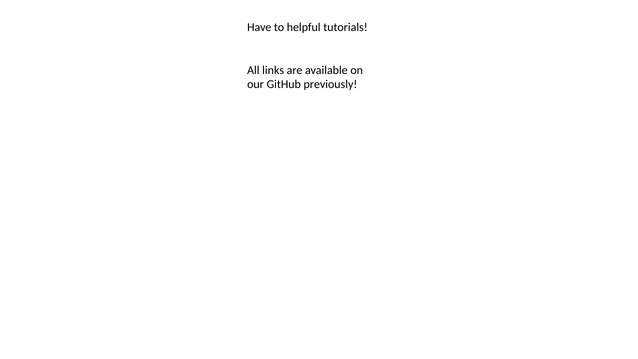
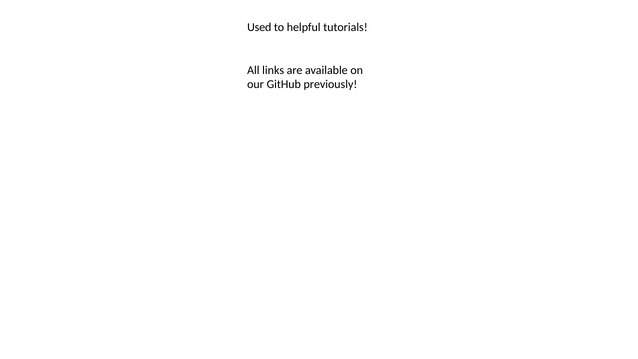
Have: Have -> Used
